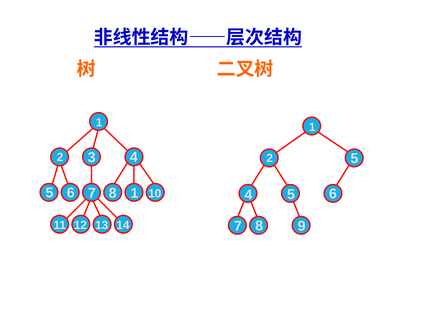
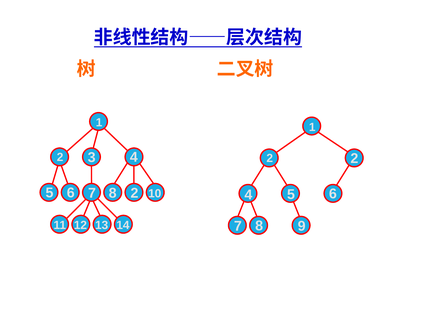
2 5: 5 -> 2
8 1: 1 -> 2
